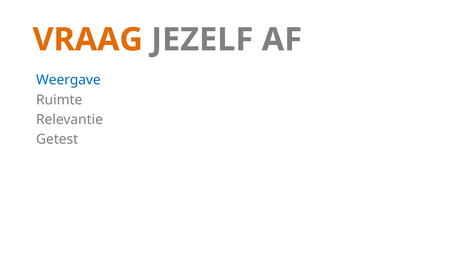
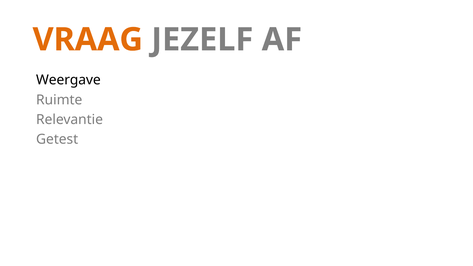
Weergave colour: blue -> black
